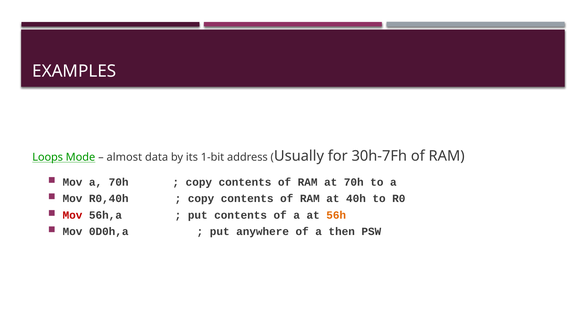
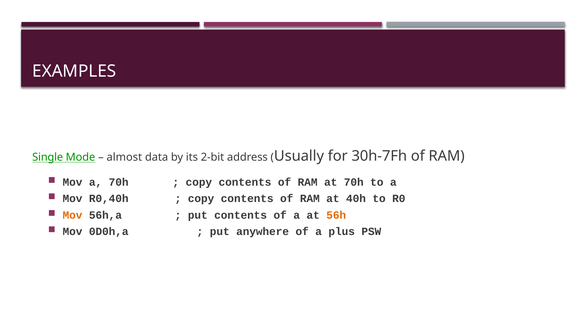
Loops: Loops -> Single
1-bit: 1-bit -> 2-bit
Mov at (72, 215) colour: red -> orange
then: then -> plus
